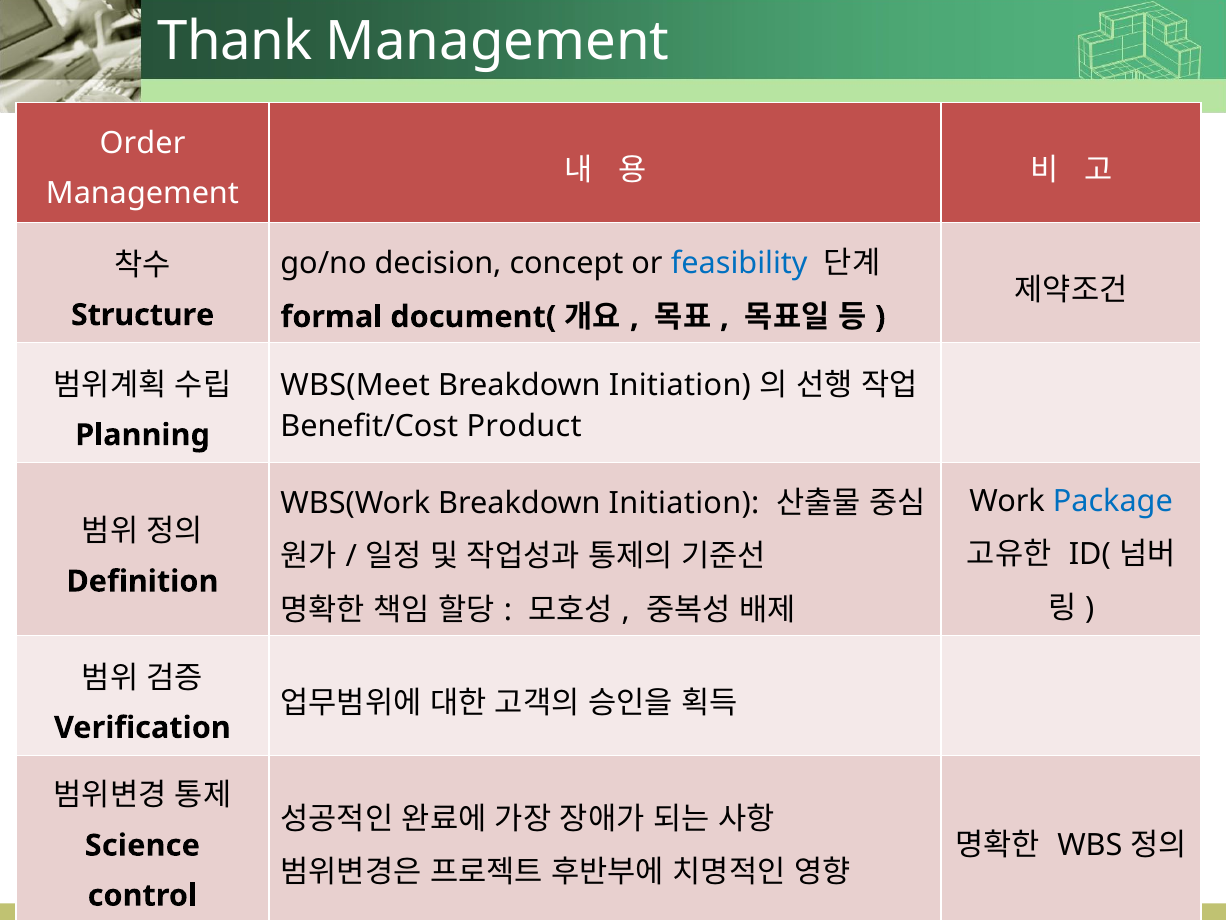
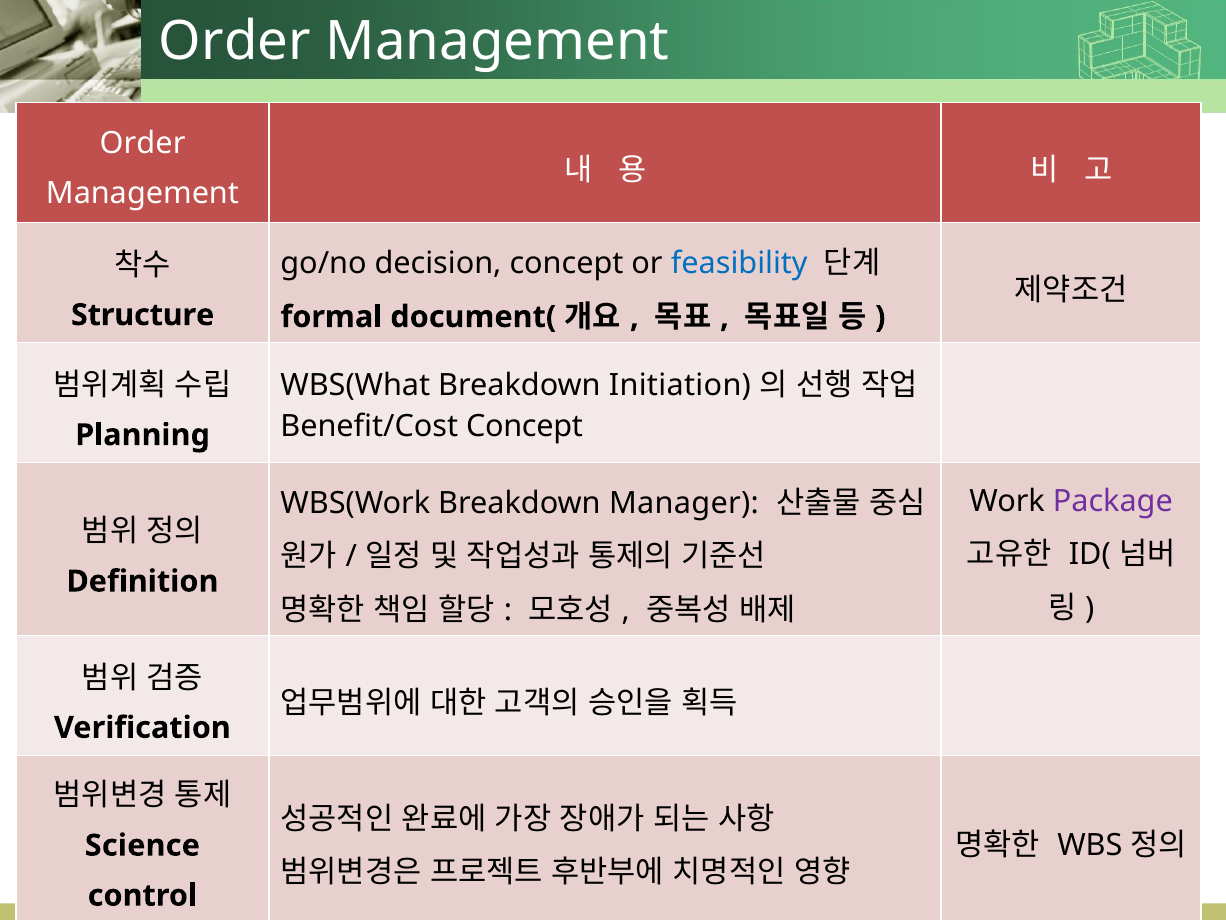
Thank at (235, 41): Thank -> Order
WBS(Meet: WBS(Meet -> WBS(What
Benefit/Cost Product: Product -> Concept
Package colour: blue -> purple
WBS(Work Breakdown Initiation: Initiation -> Manager
